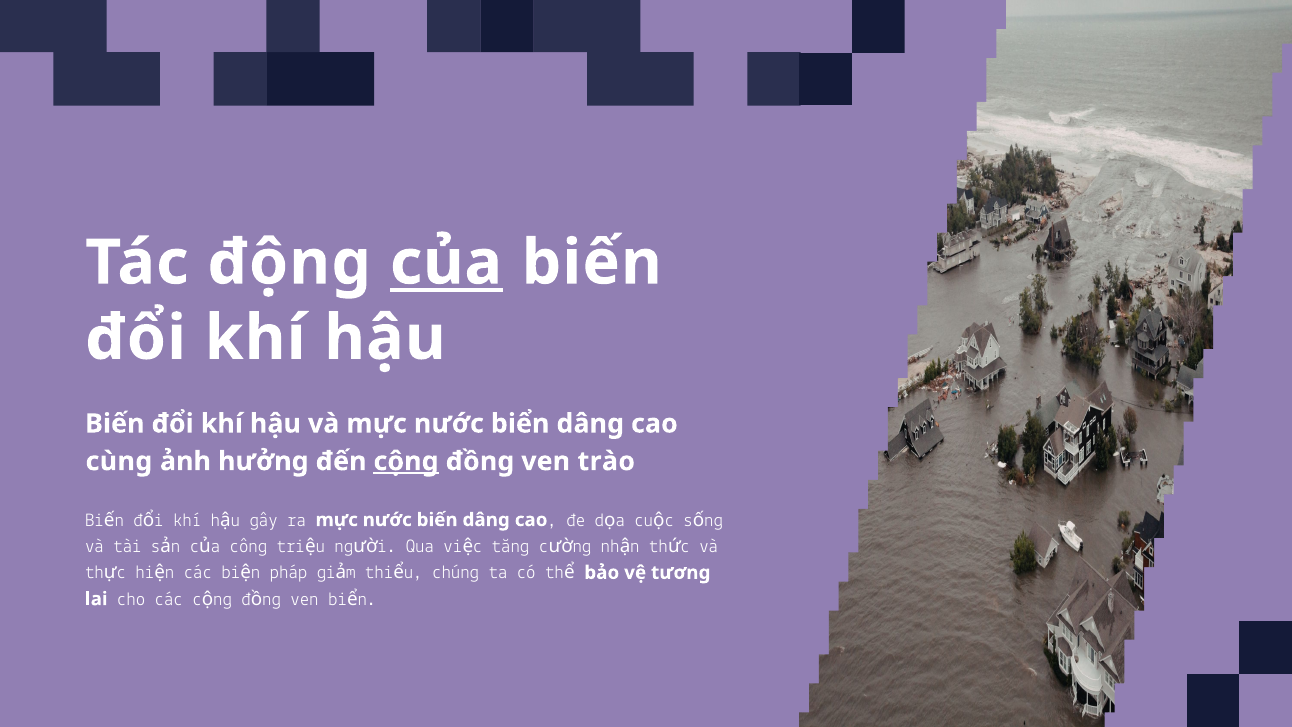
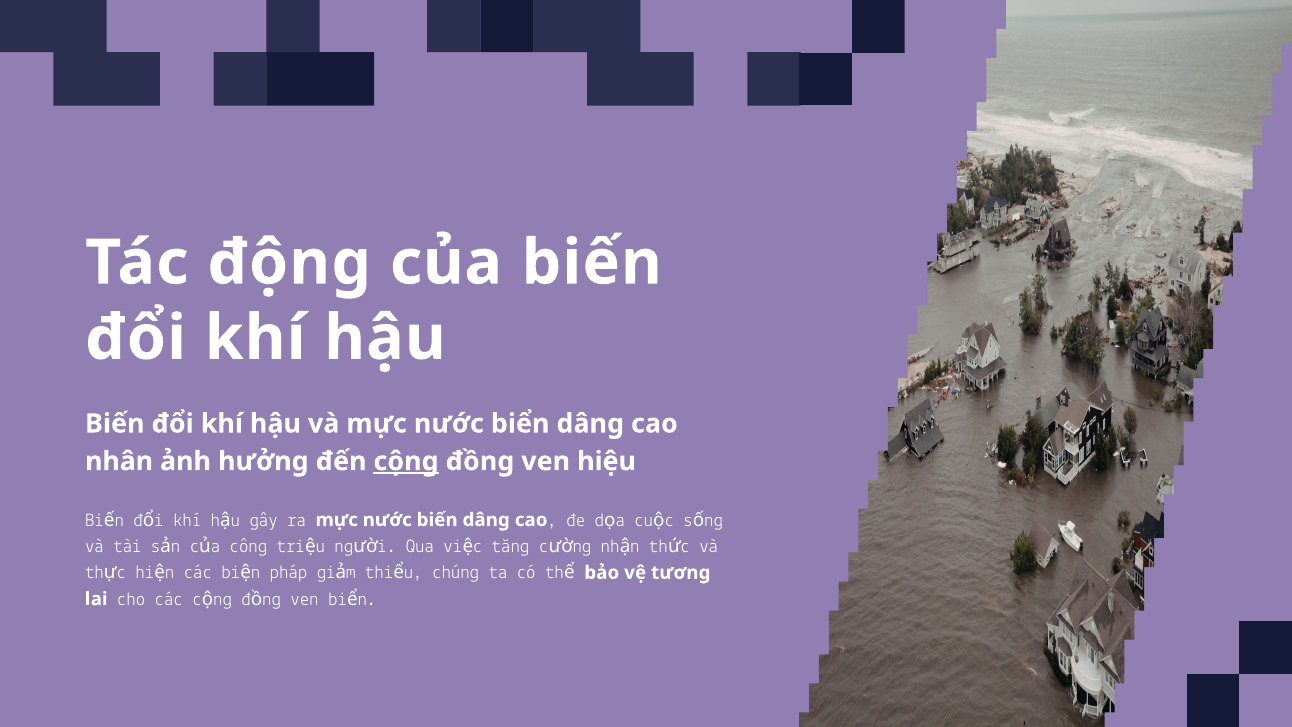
của underline: present -> none
cùng: cùng -> nhân
trào: trào -> hiệu
